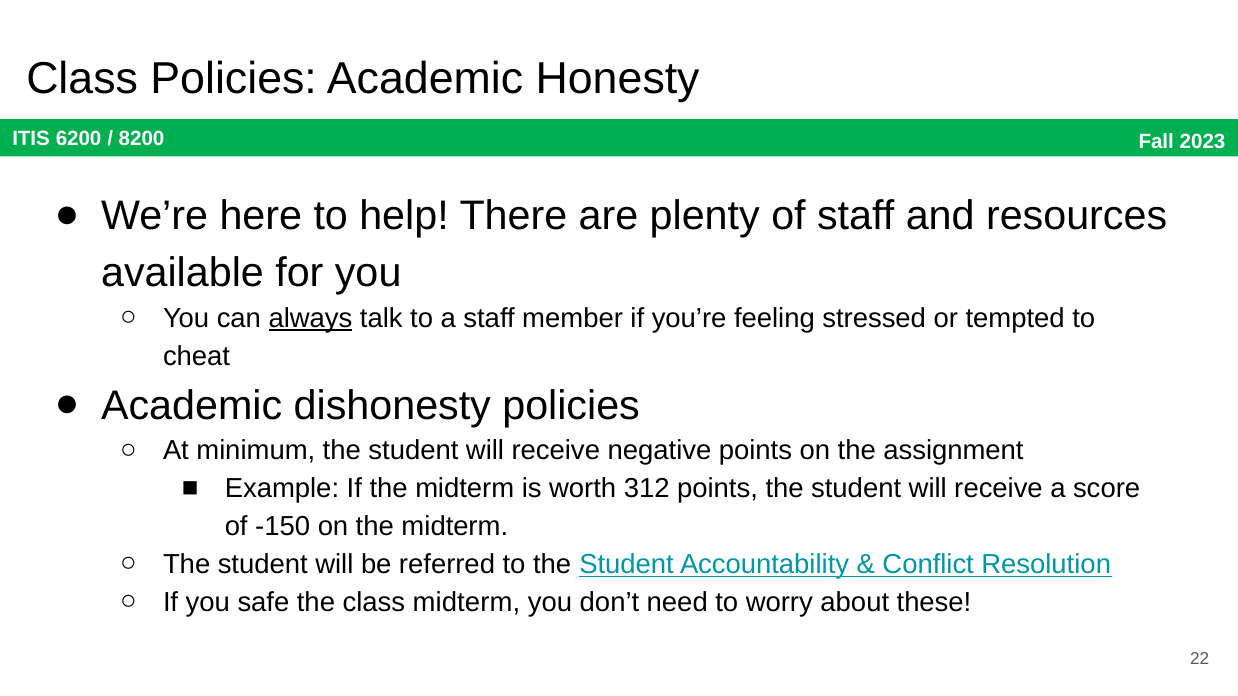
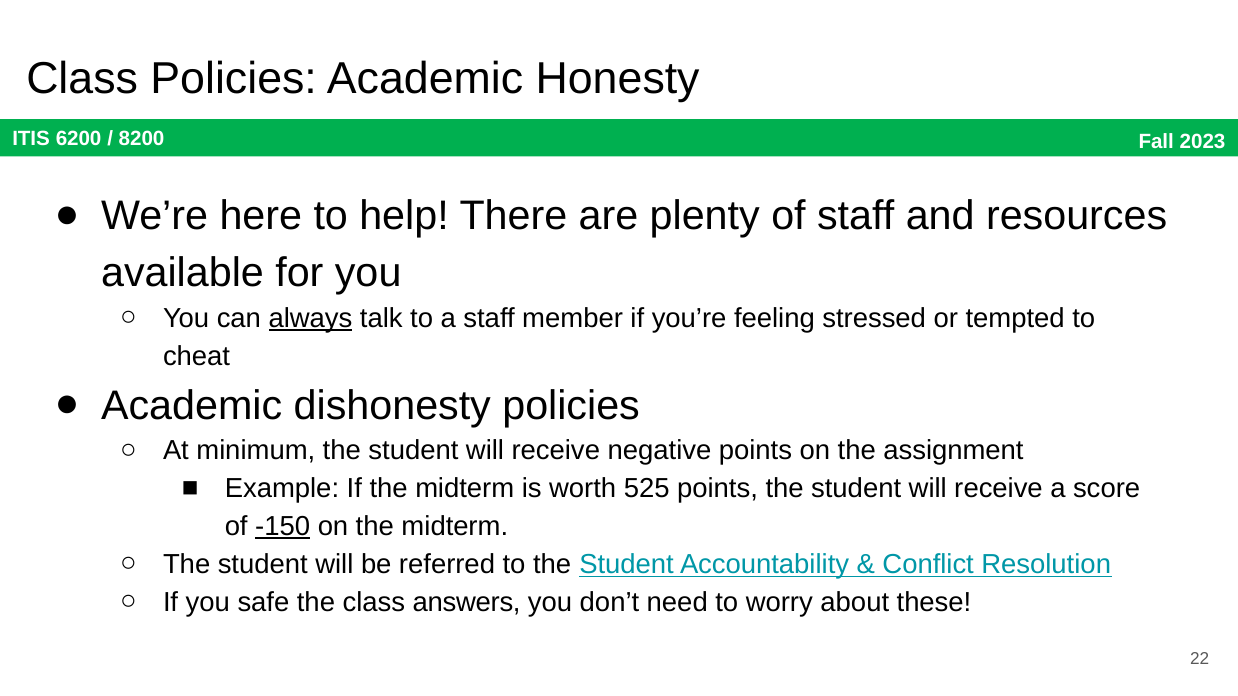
312: 312 -> 525
-150 underline: none -> present
class midterm: midterm -> answers
